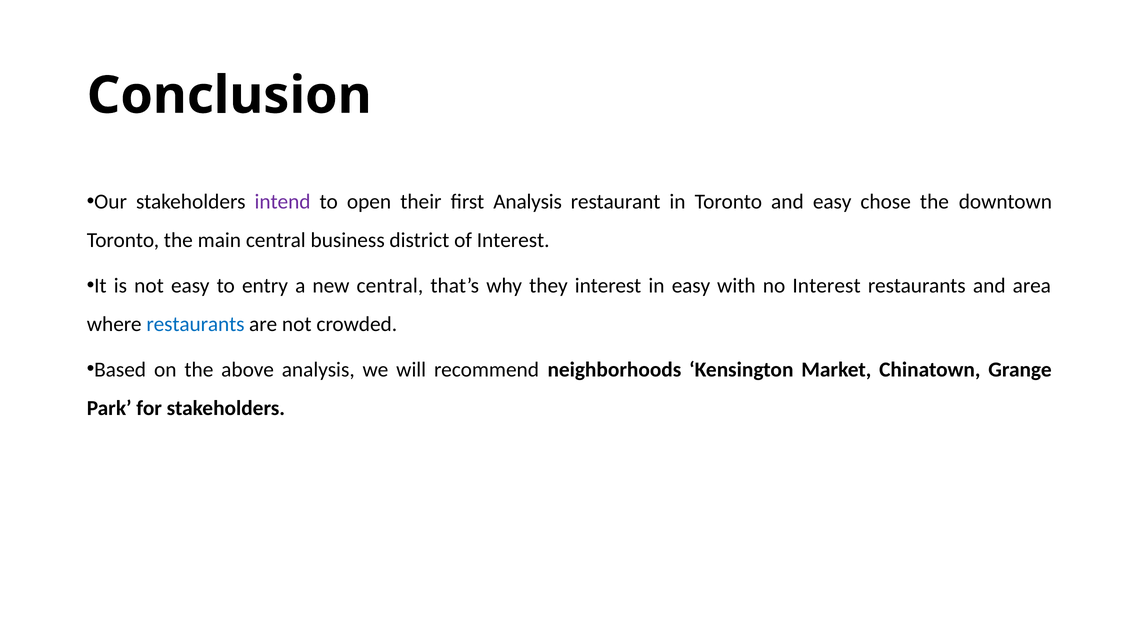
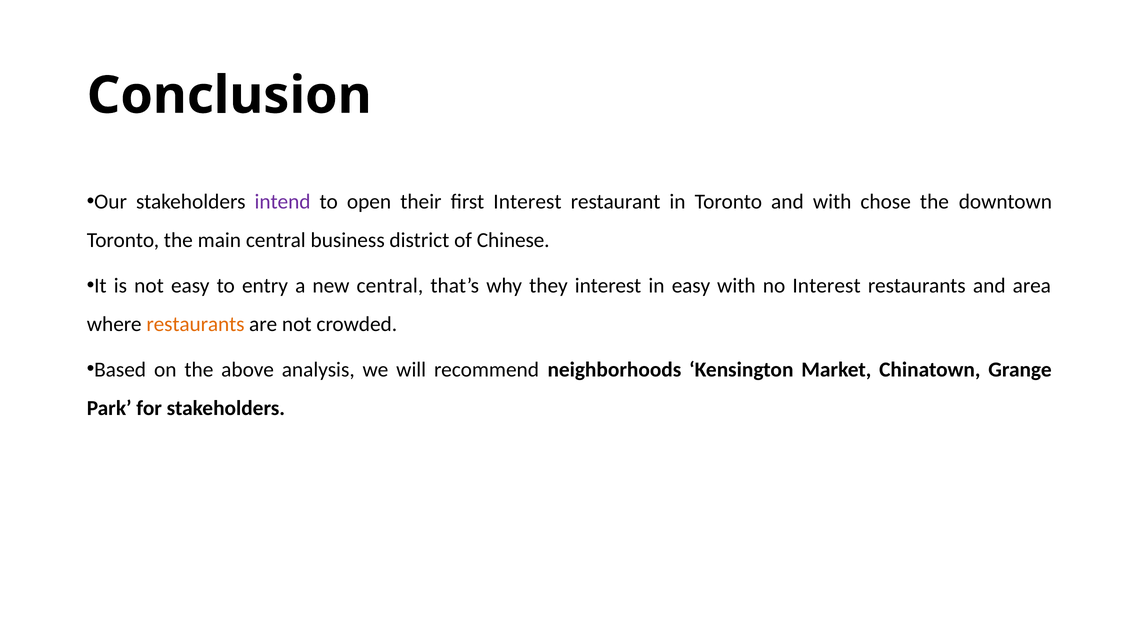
first Analysis: Analysis -> Interest
and easy: easy -> with
of Interest: Interest -> Chinese
restaurants at (195, 324) colour: blue -> orange
